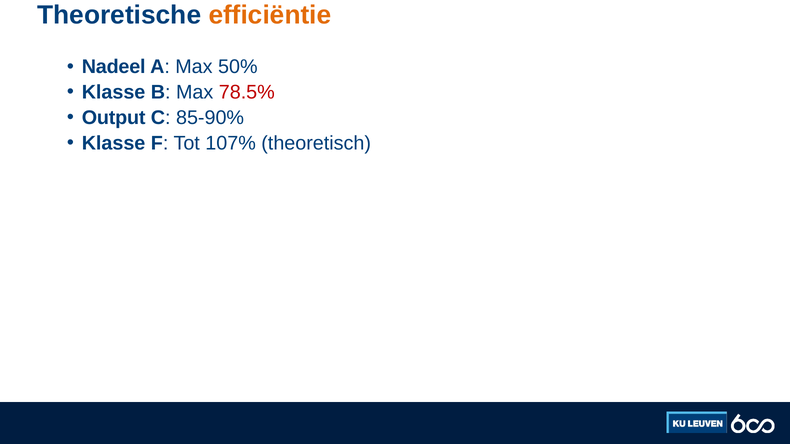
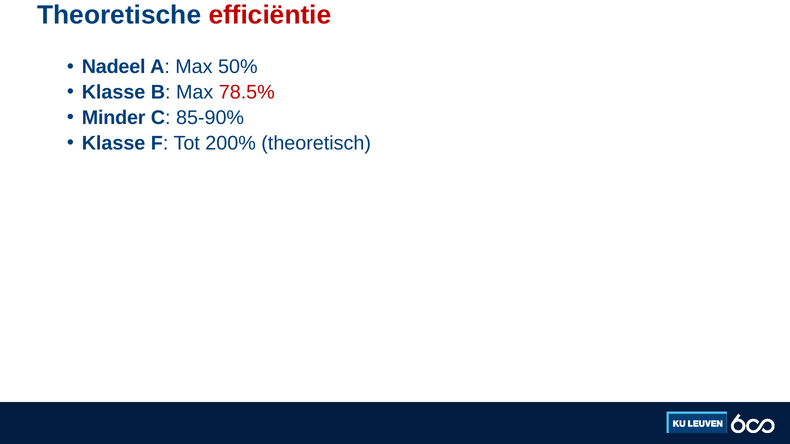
efficiëntie colour: orange -> red
Output: Output -> Minder
107%: 107% -> 200%
